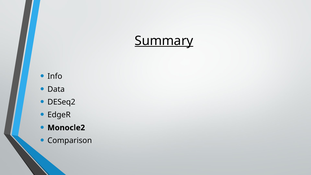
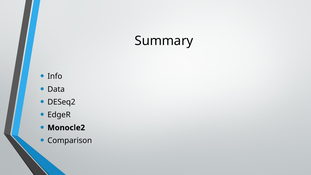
Summary underline: present -> none
